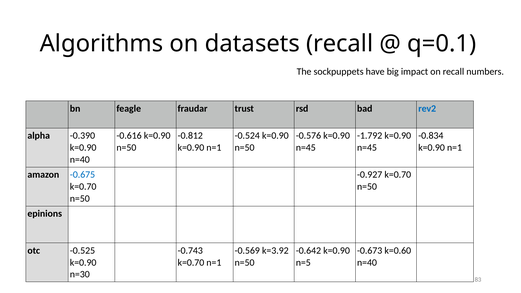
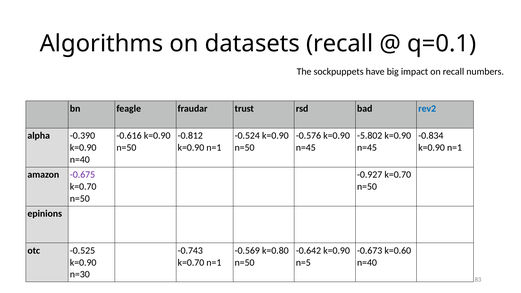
-1.792: -1.792 -> -5.802
-0.675 colour: blue -> purple
k=3.92: k=3.92 -> k=0.80
